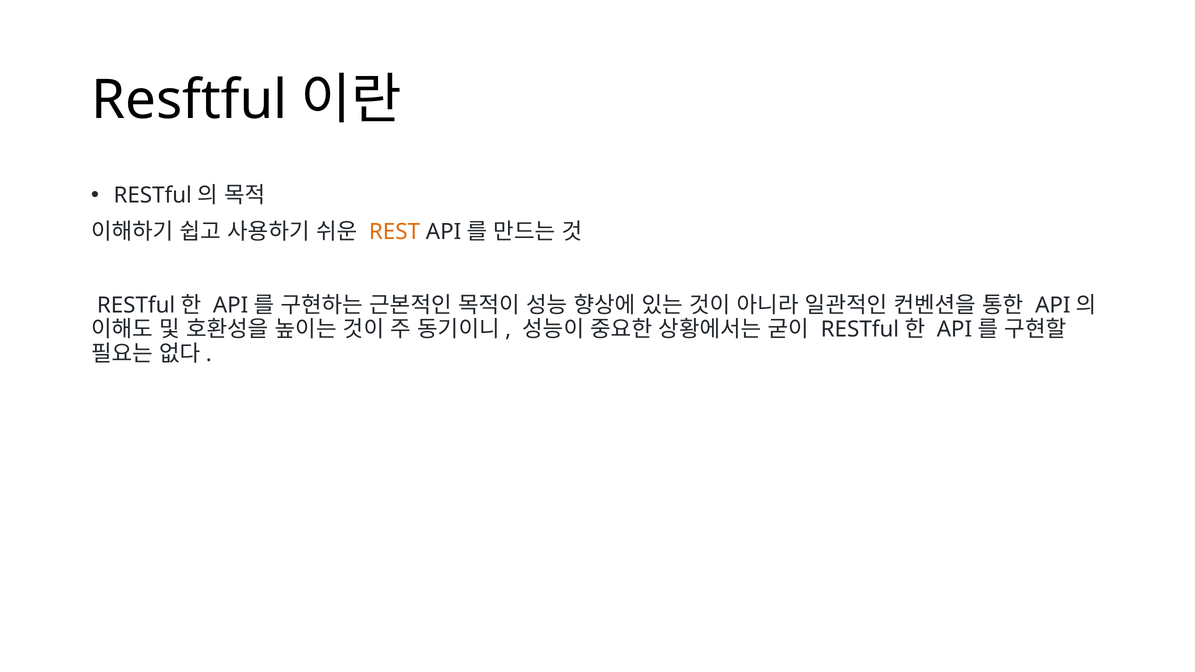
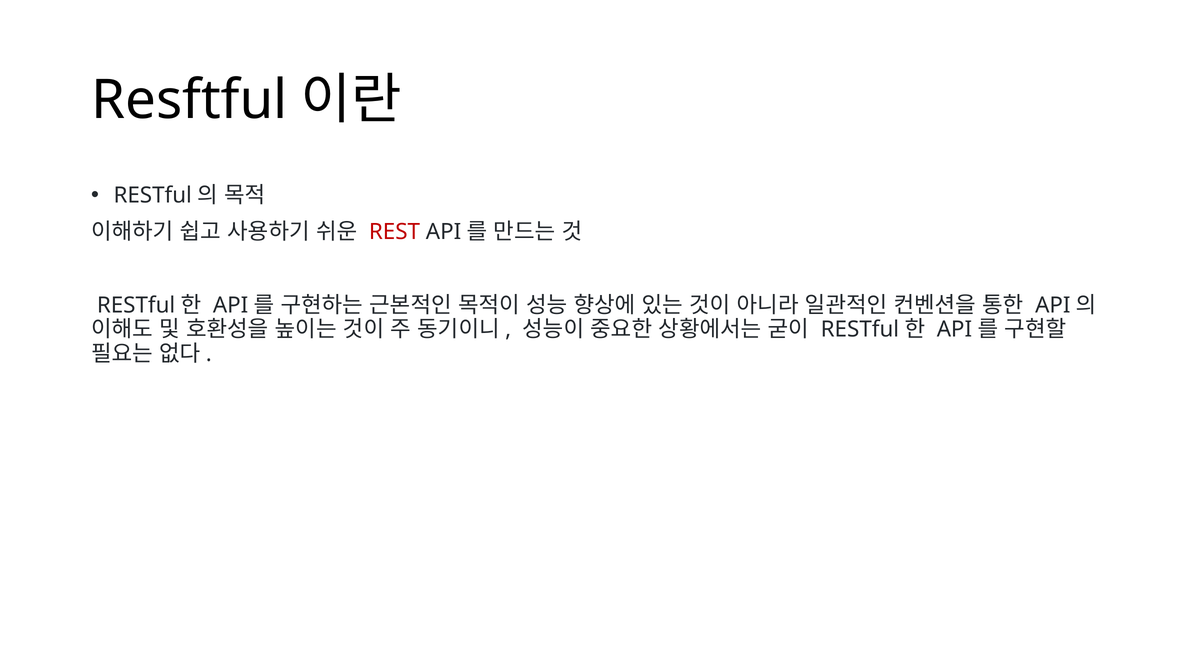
REST colour: orange -> red
